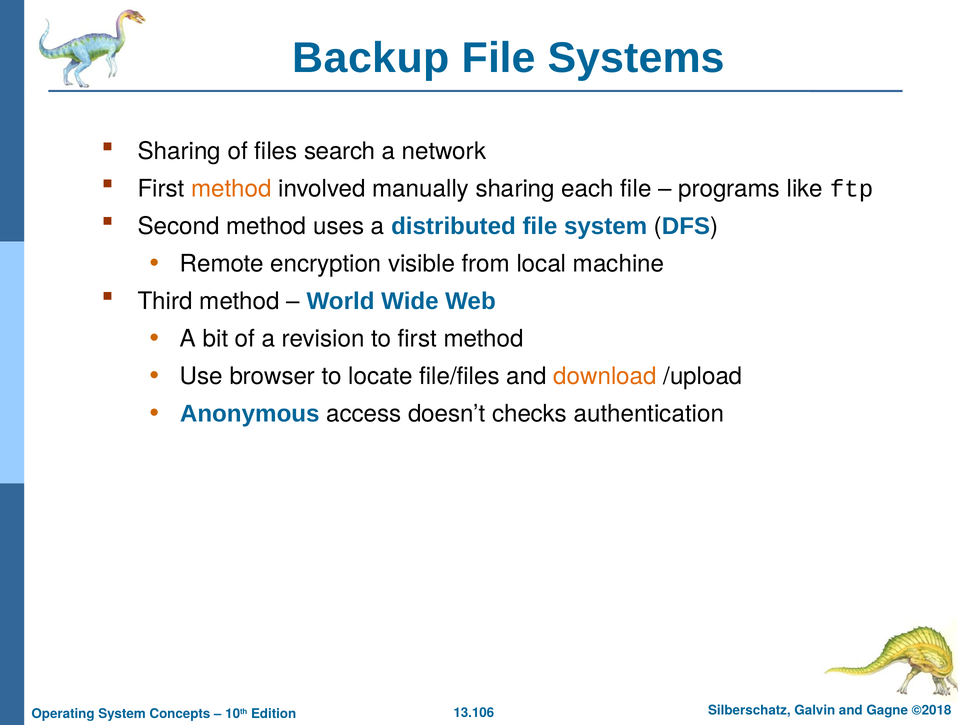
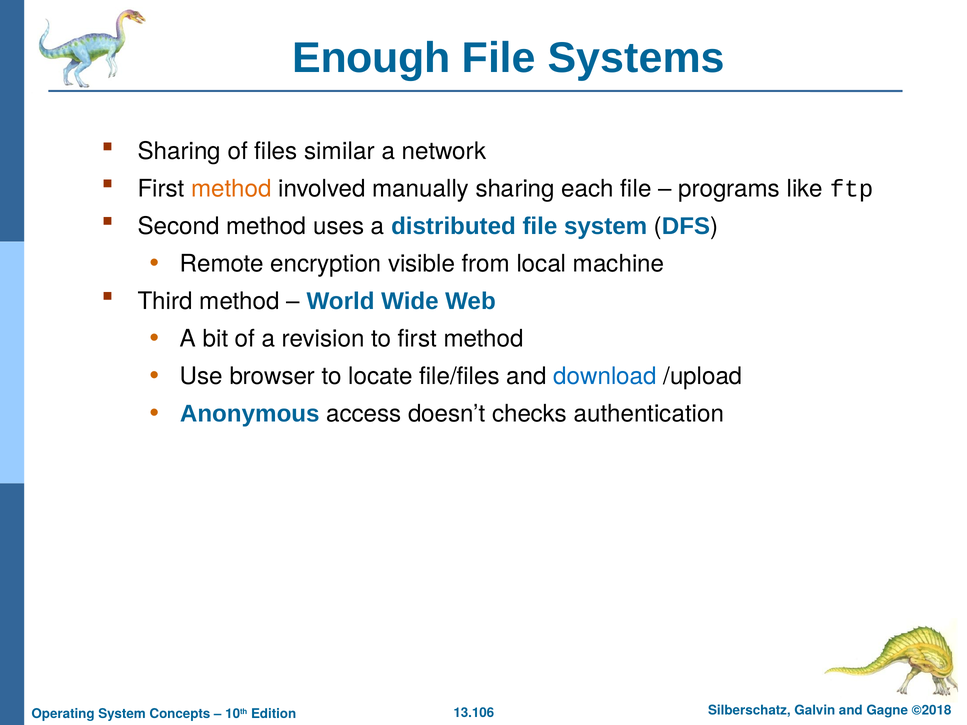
Backup: Backup -> Enough
search: search -> similar
download colour: orange -> blue
